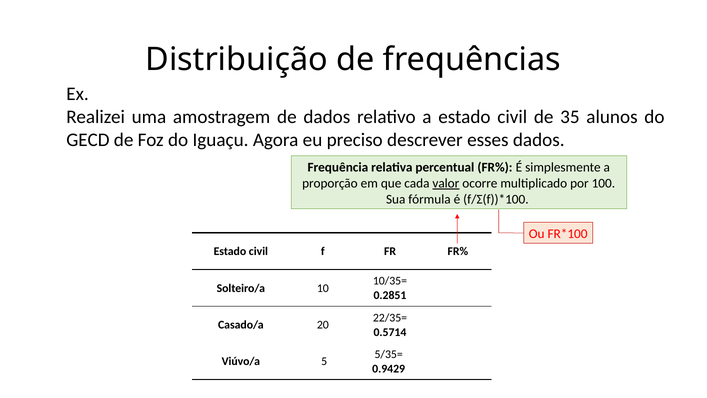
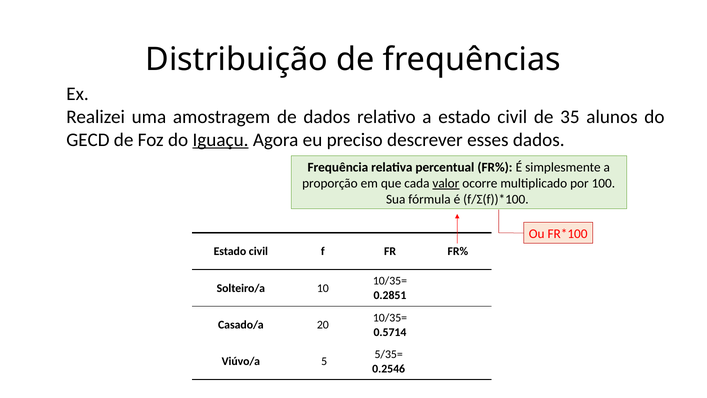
Iguaçu underline: none -> present
22/35= at (390, 317): 22/35= -> 10/35=
0.9429: 0.9429 -> 0.2546
